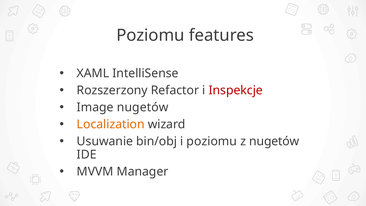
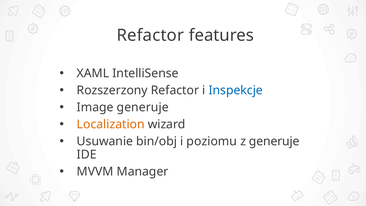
Poziomu at (150, 35): Poziomu -> Refactor
Inspekcje colour: red -> blue
Image nugetów: nugetów -> generuje
z nugetów: nugetów -> generuje
